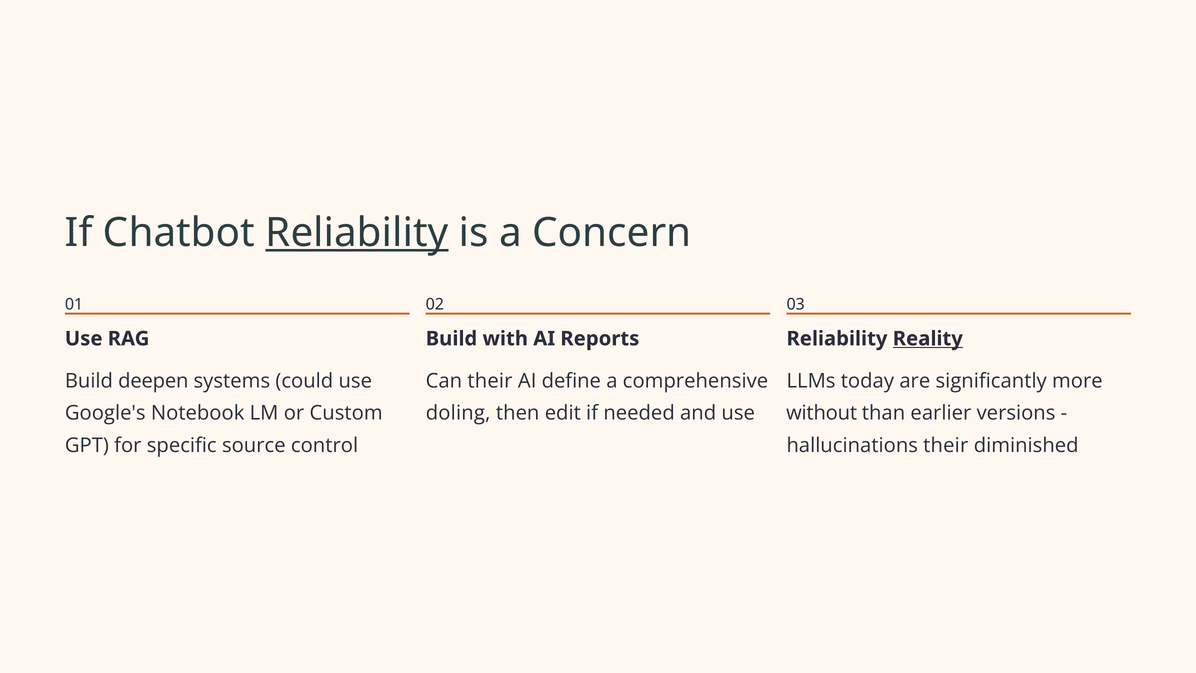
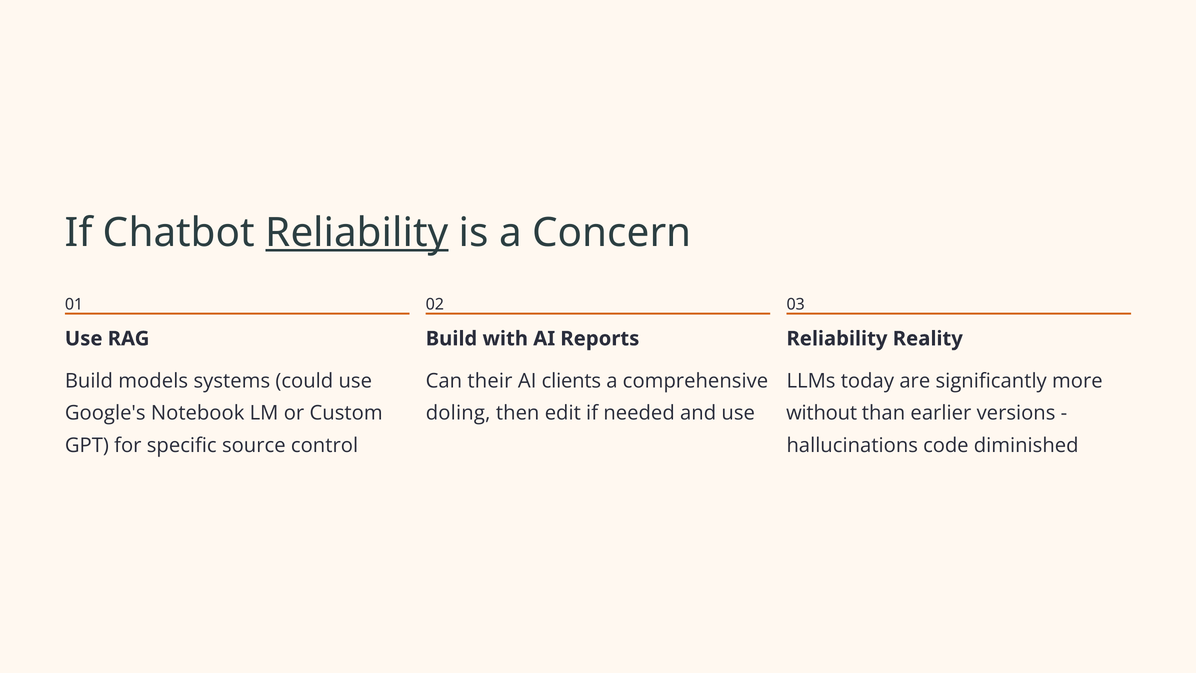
Reality underline: present -> none
deepen: deepen -> models
define: define -> clients
hallucinations their: their -> code
